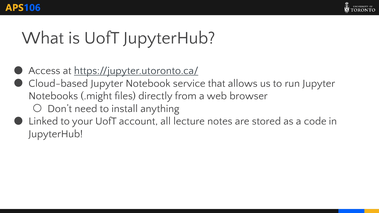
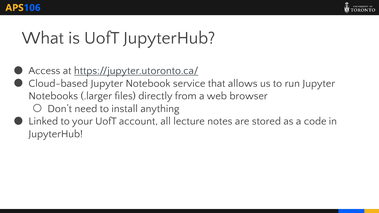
.might: .might -> .larger
